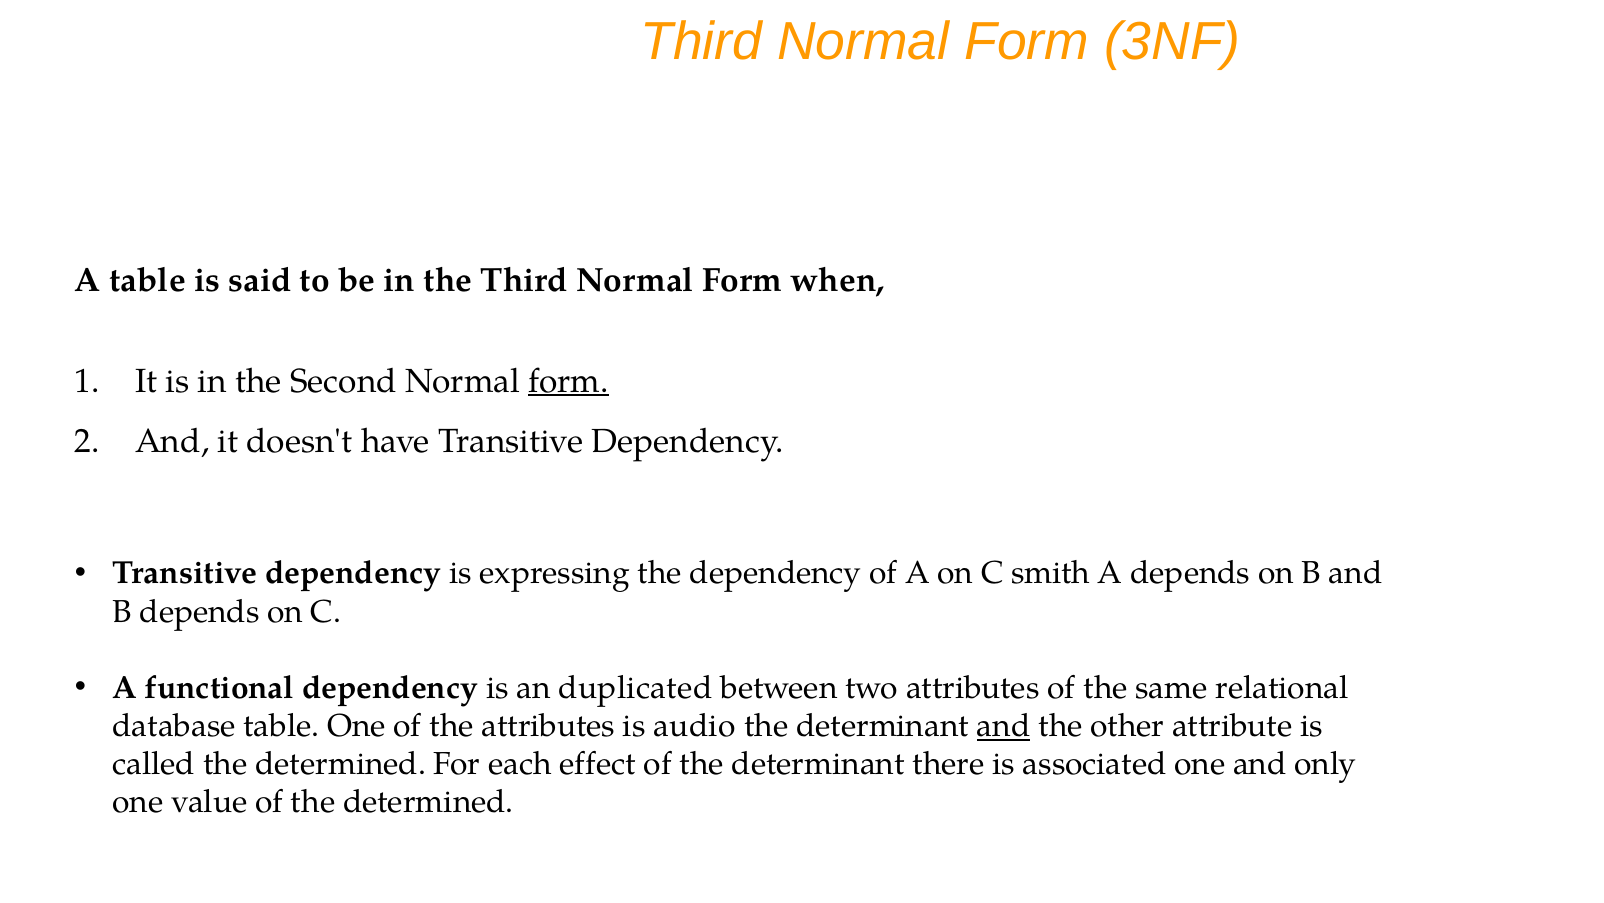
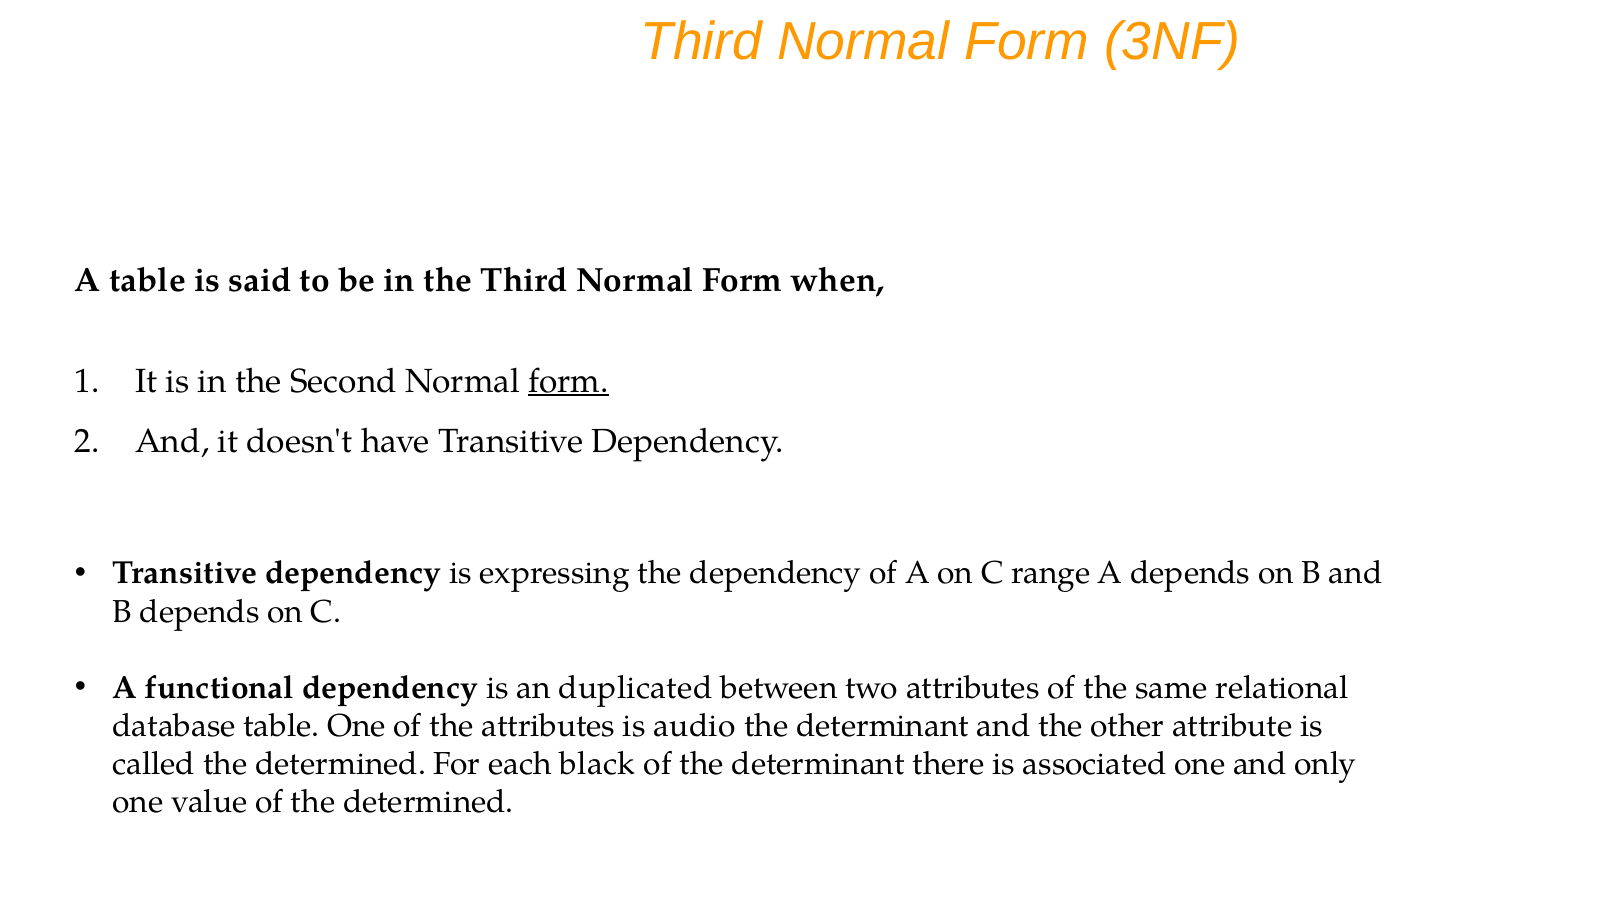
smith: smith -> range
and at (1004, 725) underline: present -> none
effect: effect -> black
